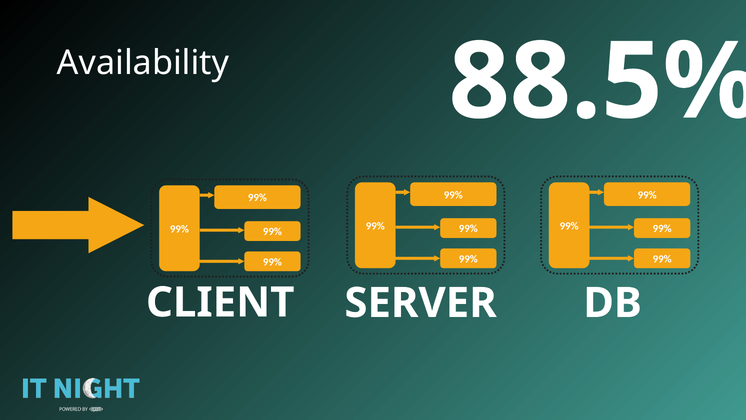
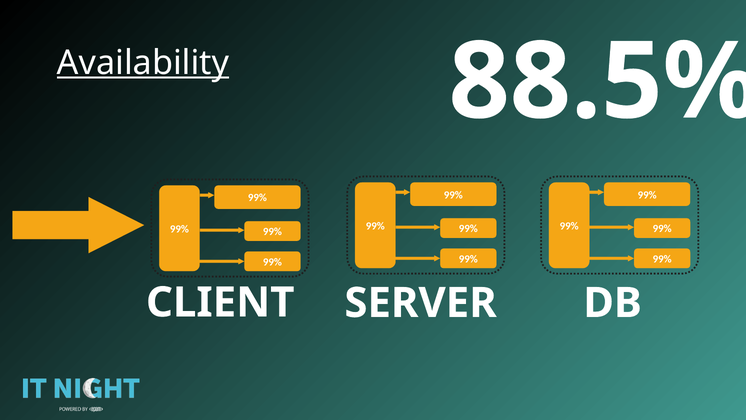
Availability underline: none -> present
